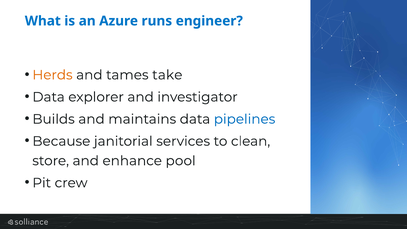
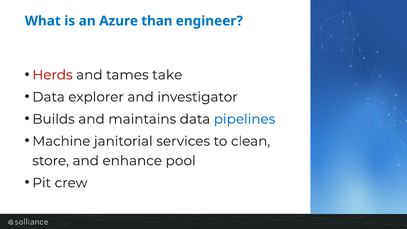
runs: runs -> than
Herds colour: orange -> red
Because: Because -> Machine
